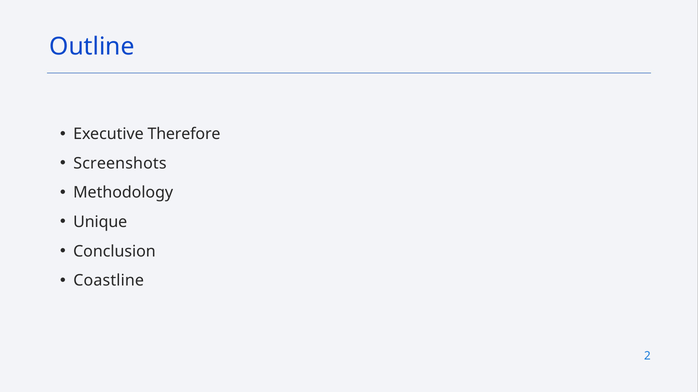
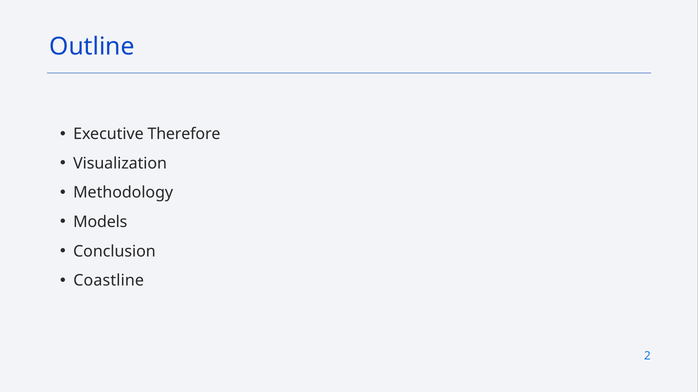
Screenshots: Screenshots -> Visualization
Unique: Unique -> Models
